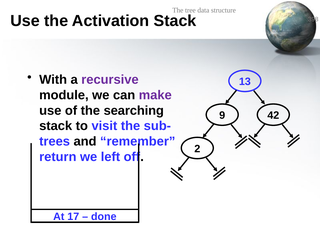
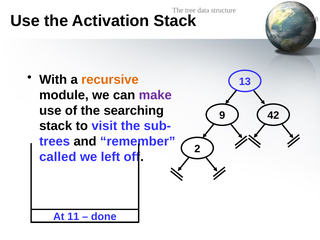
recursive colour: purple -> orange
return: return -> called
17: 17 -> 11
